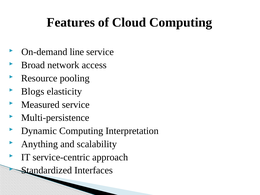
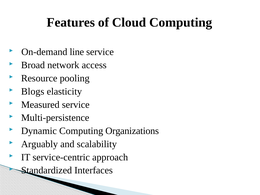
Interpretation: Interpretation -> Organizations
Anything: Anything -> Arguably
